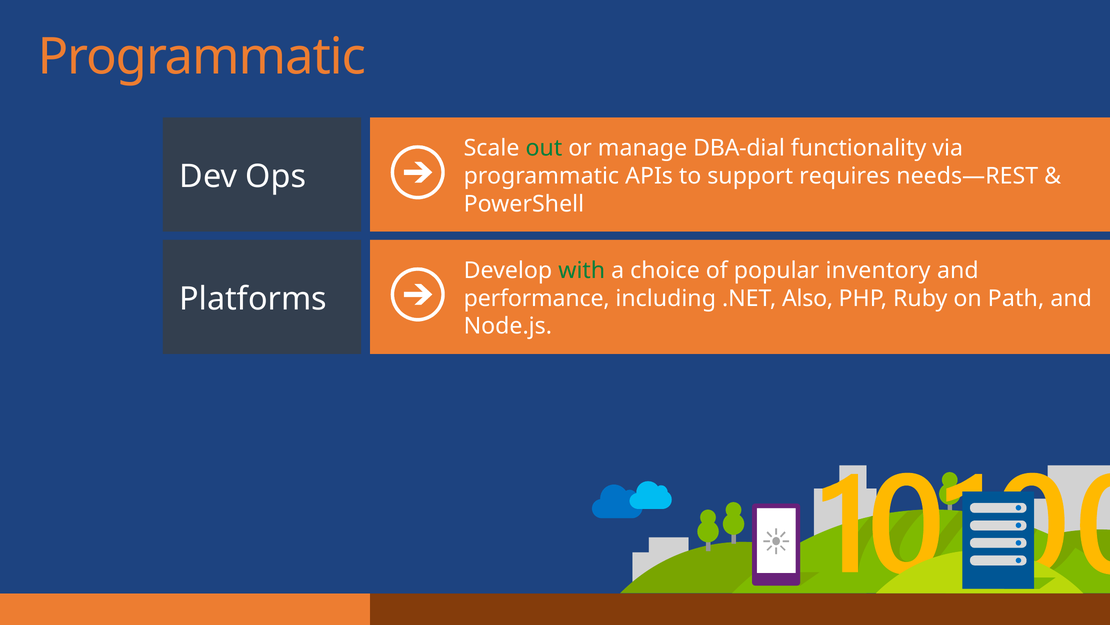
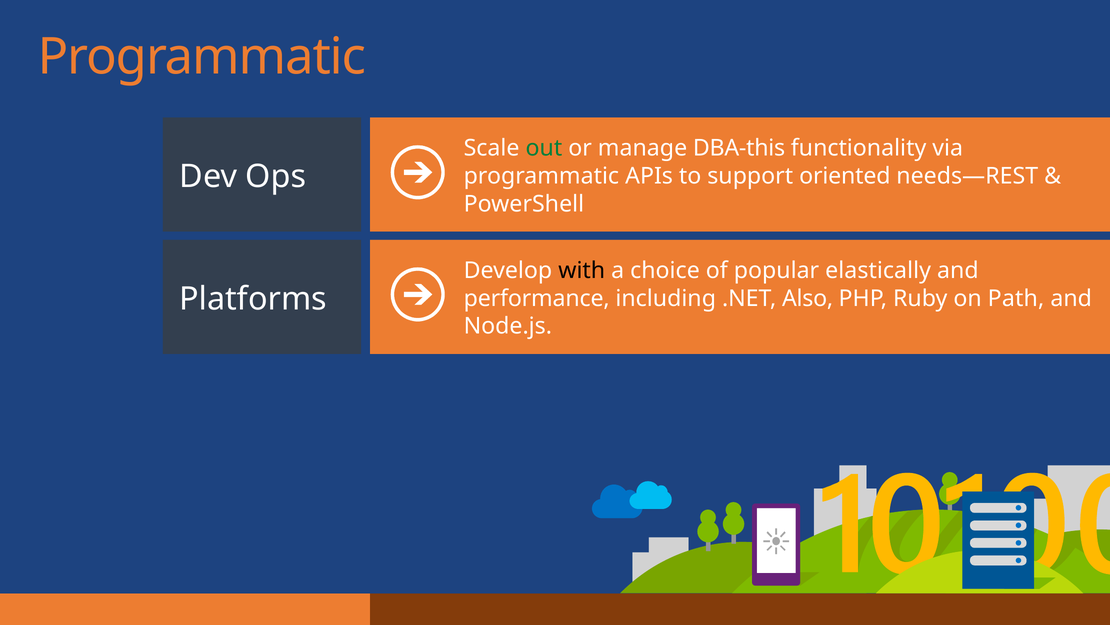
DBA-dial: DBA-dial -> DBA-this
requires: requires -> oriented
with colour: green -> black
inventory: inventory -> elastically
